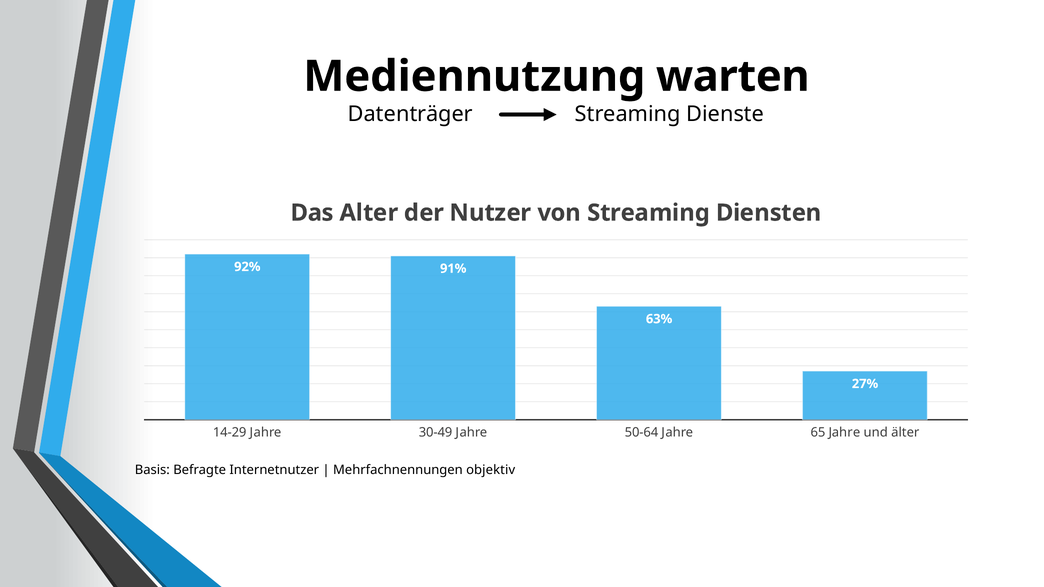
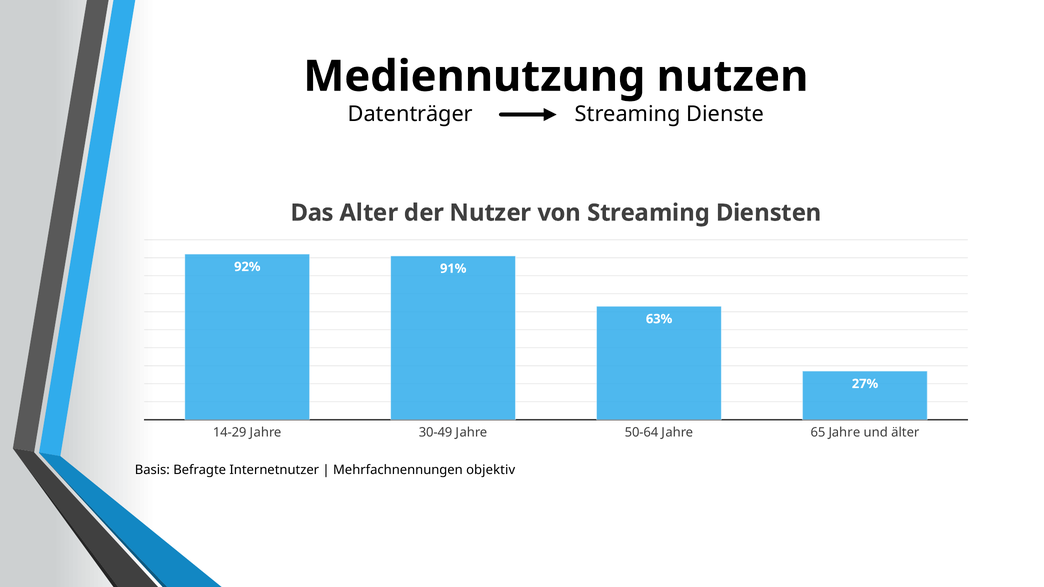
warten: warten -> nutzen
